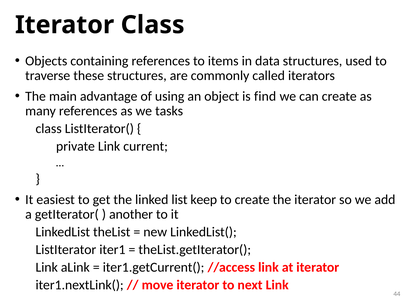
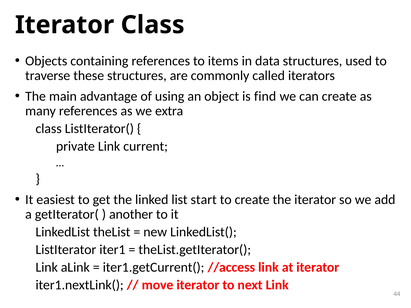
tasks: tasks -> extra
keep: keep -> start
